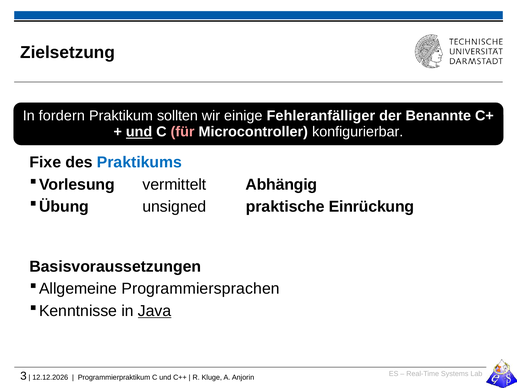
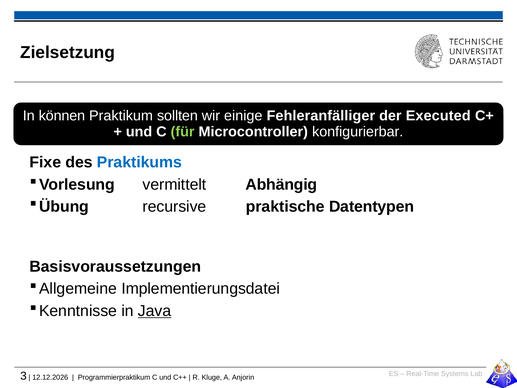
fordern: fordern -> können
Benannte: Benannte -> Executed
und at (139, 132) underline: present -> none
für colour: pink -> light green
unsigned: unsigned -> recursive
Einrückung: Einrückung -> Datentypen
Programmiersprachen: Programmiersprachen -> Implementierungsdatei
